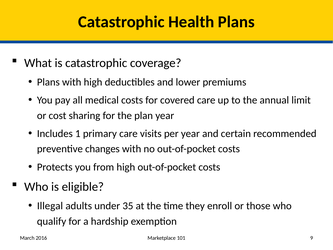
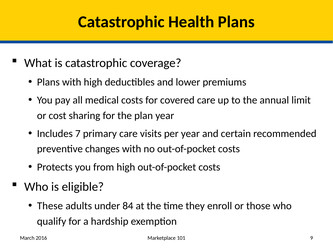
1: 1 -> 7
Illegal: Illegal -> These
35: 35 -> 84
